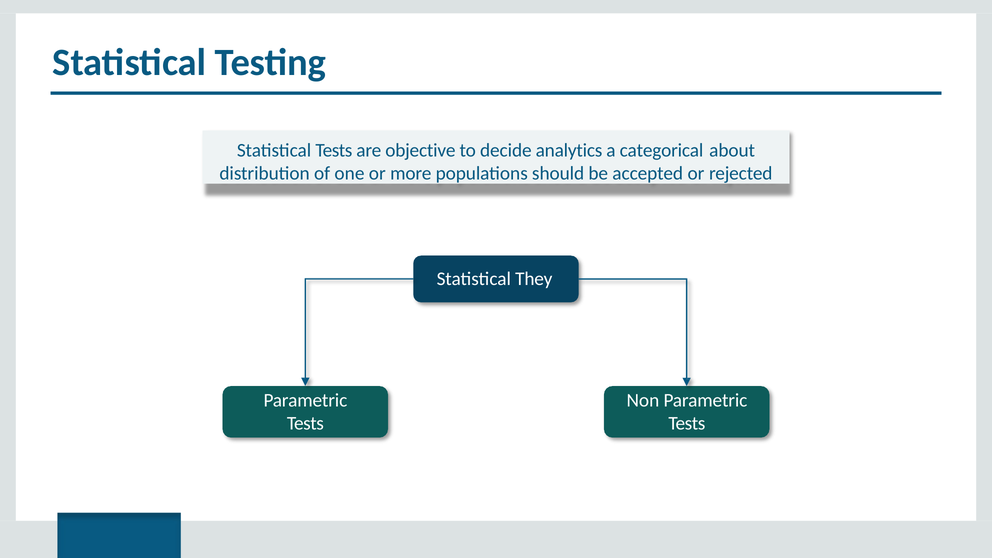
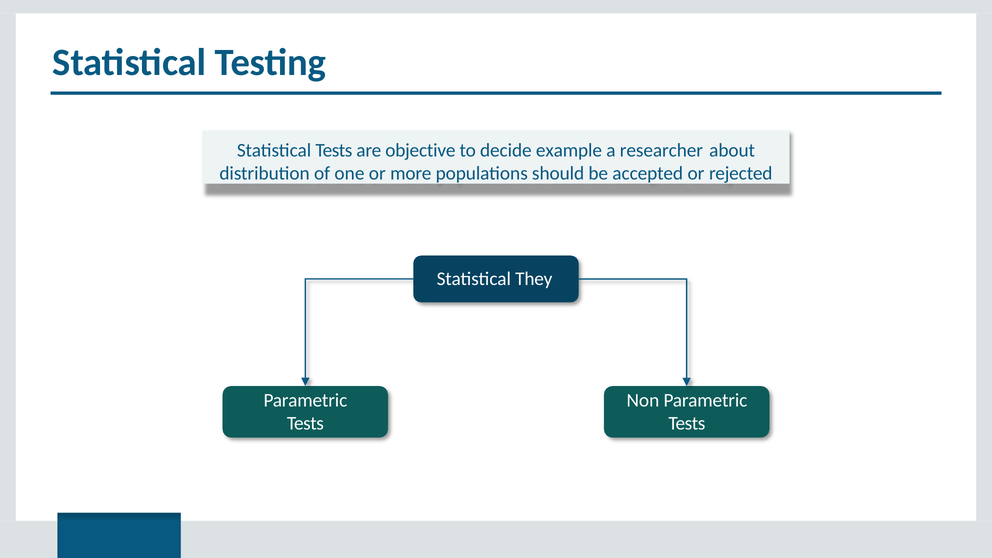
analytics: analytics -> example
categorical: categorical -> researcher
